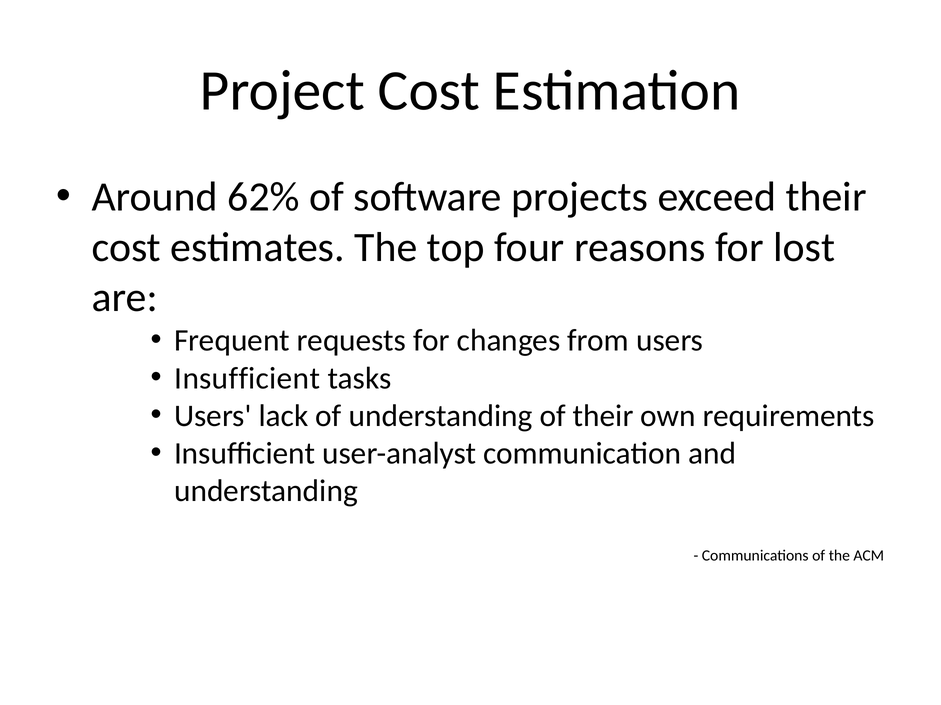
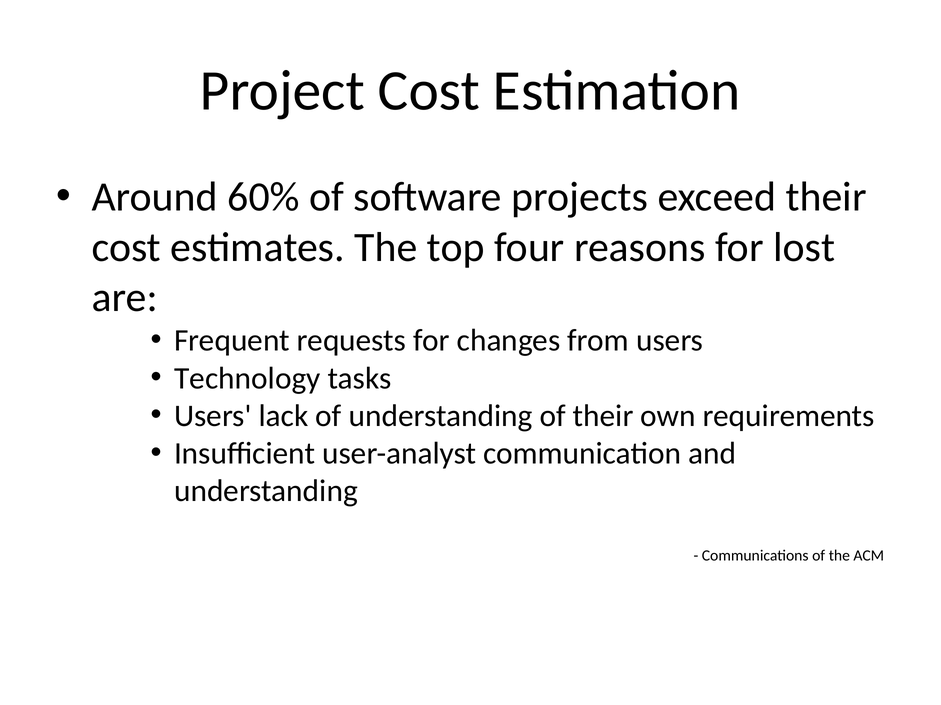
62%: 62% -> 60%
Insufficient at (247, 379): Insufficient -> Technology
